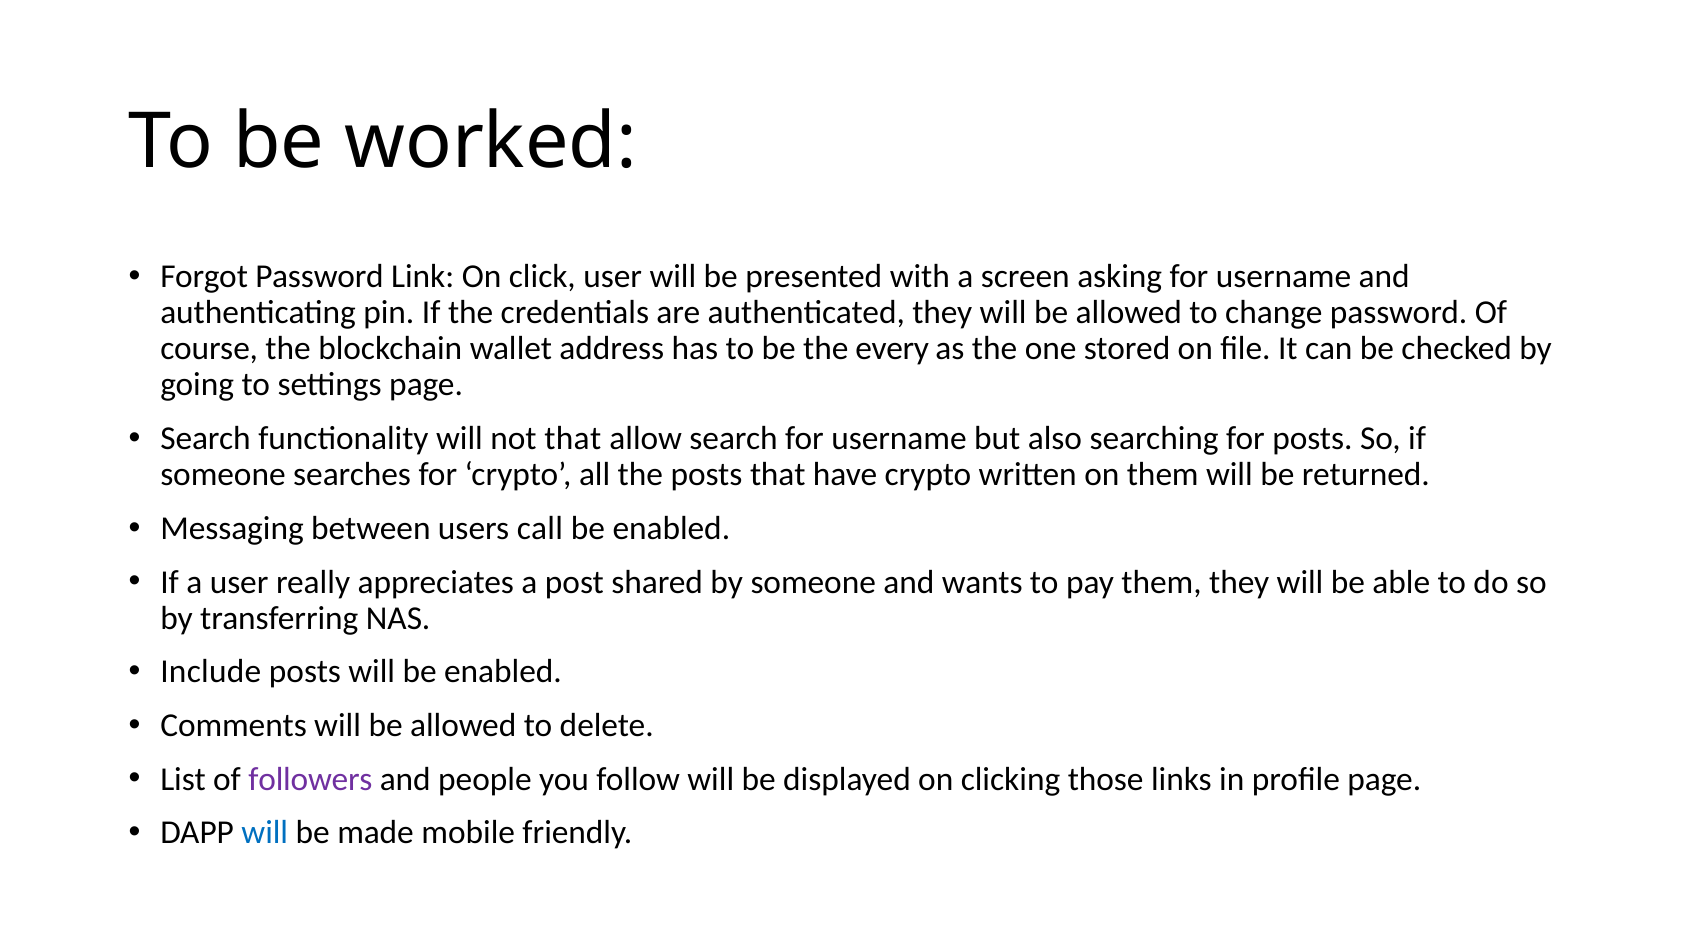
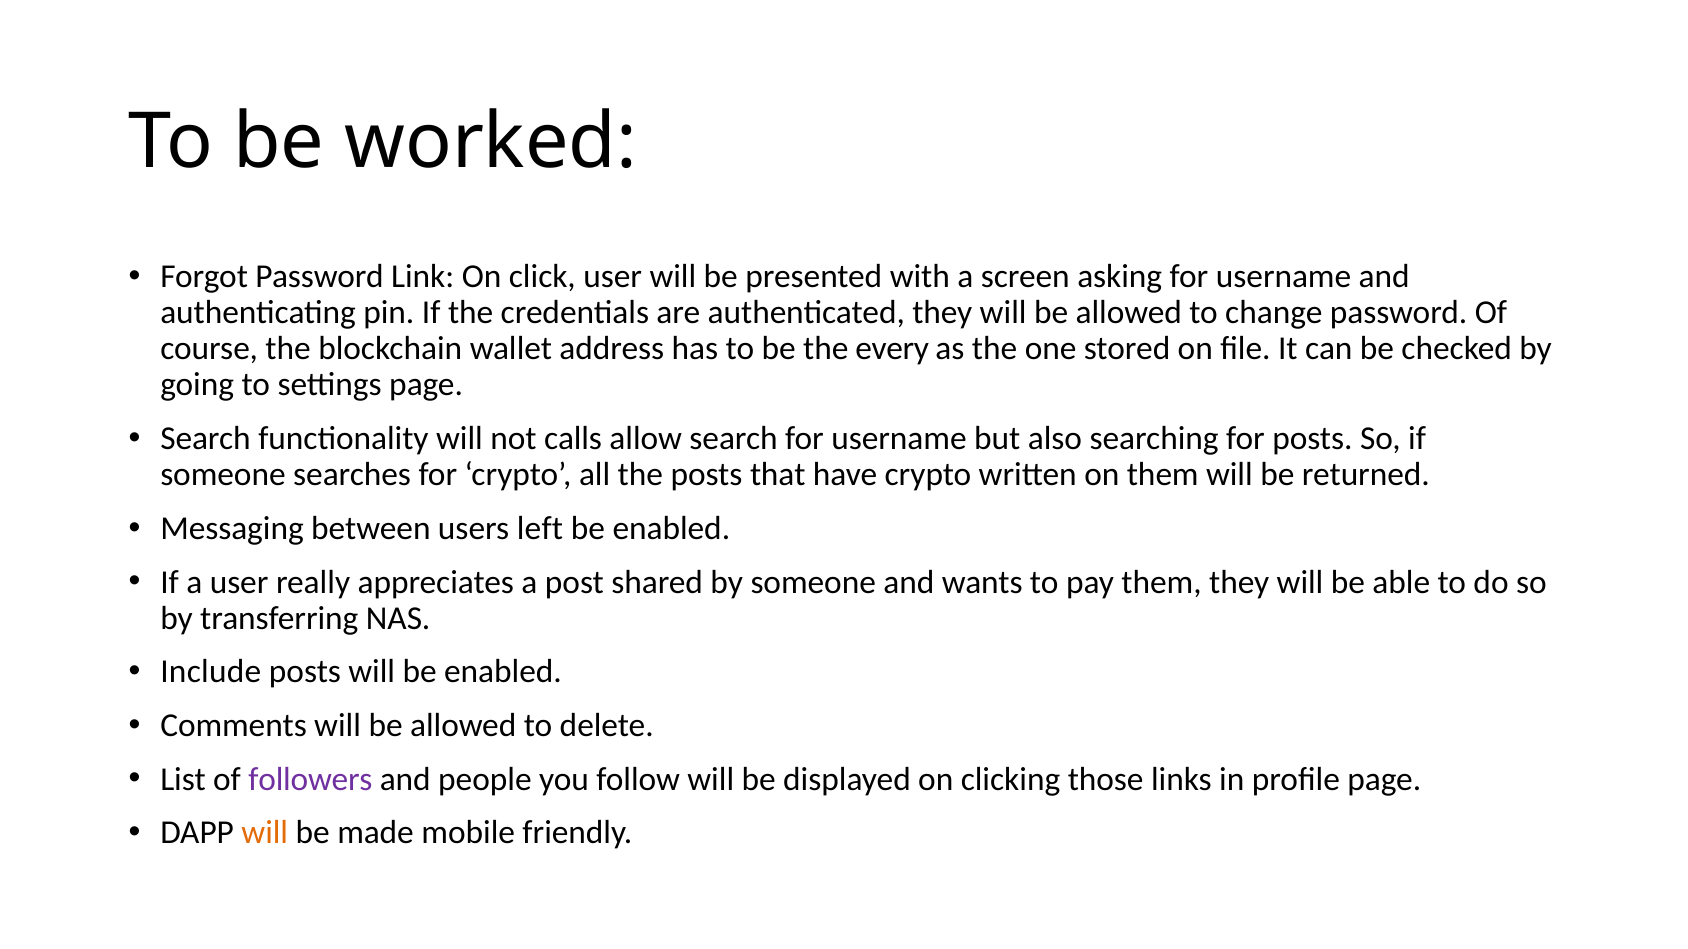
not that: that -> calls
call: call -> left
will at (265, 833) colour: blue -> orange
